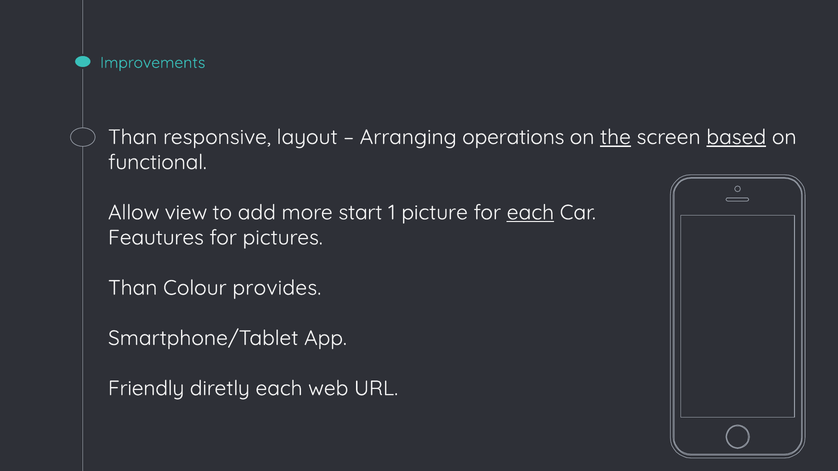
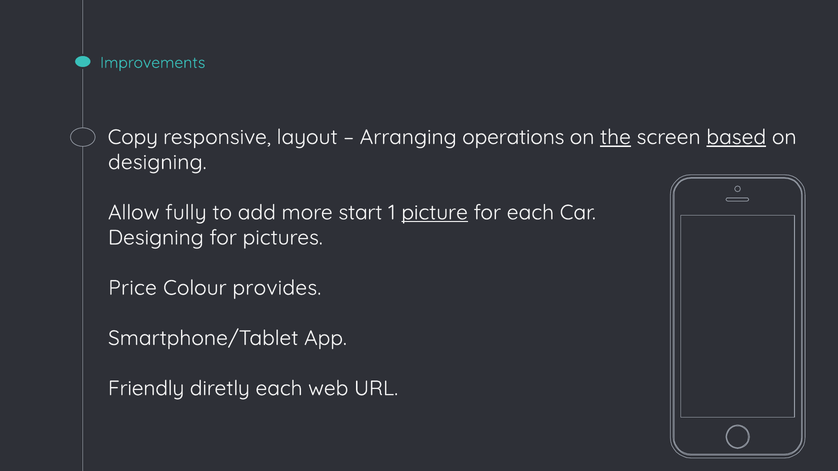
Than at (133, 137): Than -> Copy
functional at (157, 162): functional -> designing
view: view -> fully
picture underline: none -> present
each at (530, 213) underline: present -> none
Feautures at (156, 238): Feautures -> Designing
Than at (133, 288): Than -> Price
